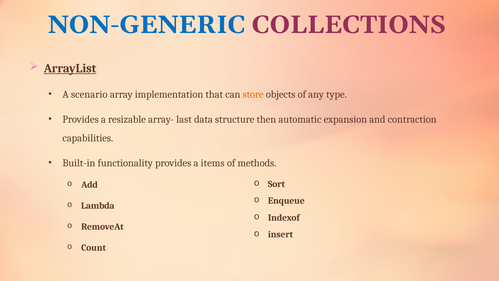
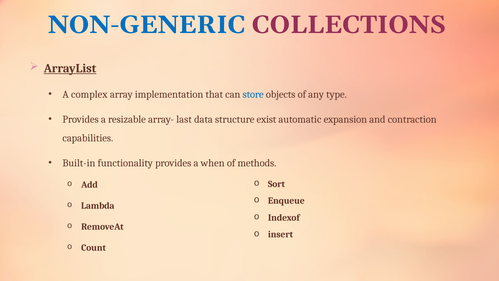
scenario: scenario -> complex
store colour: orange -> blue
then: then -> exist
items: items -> when
